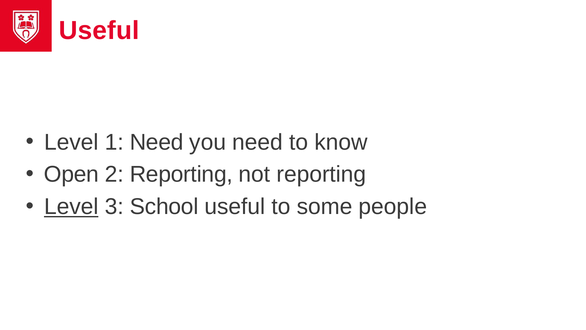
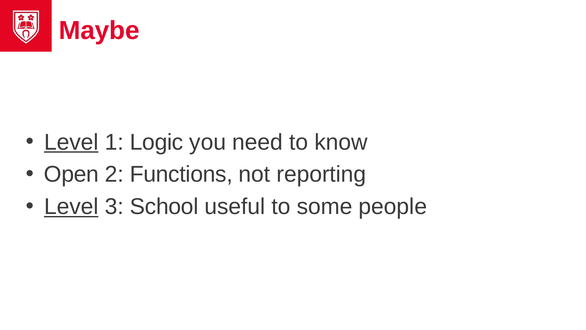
Useful at (99, 31): Useful -> Maybe
Level at (71, 142) underline: none -> present
1 Need: Need -> Logic
2 Reporting: Reporting -> Functions
